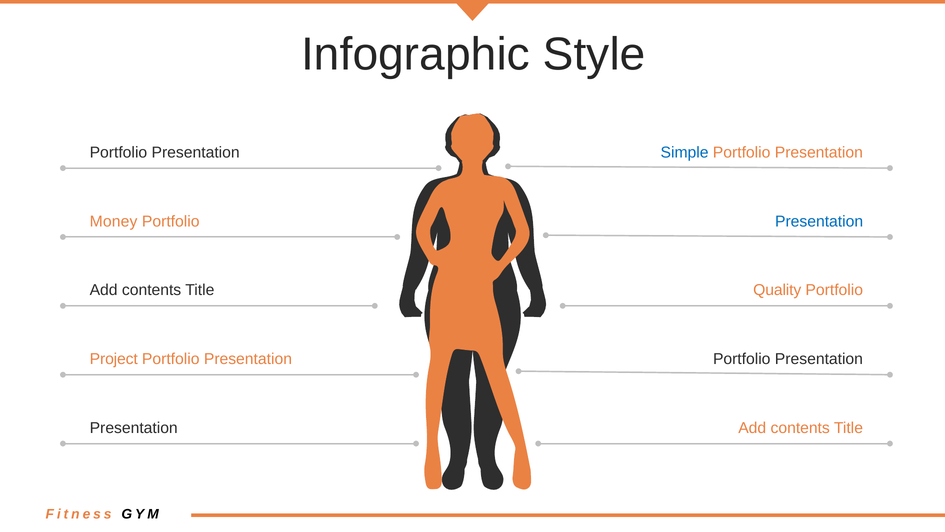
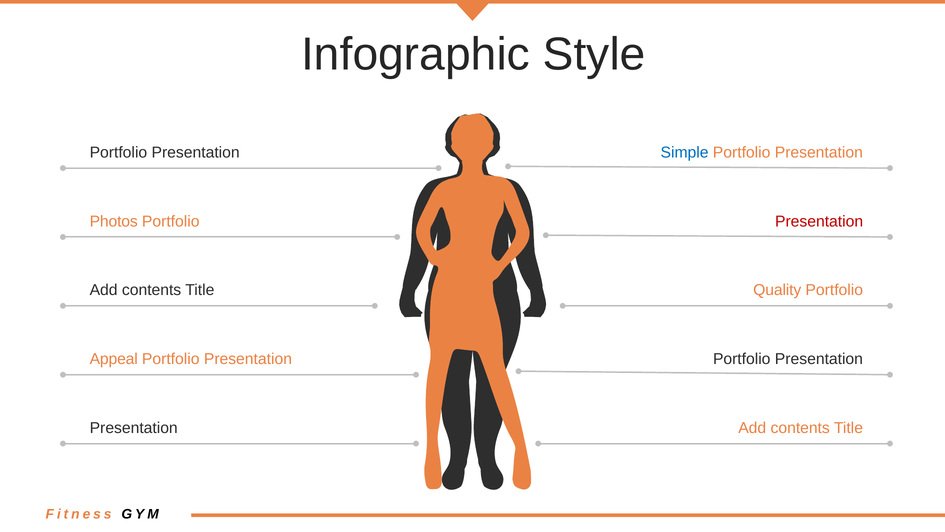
Money: Money -> Photos
Presentation at (819, 221) colour: blue -> red
Project: Project -> Appeal
